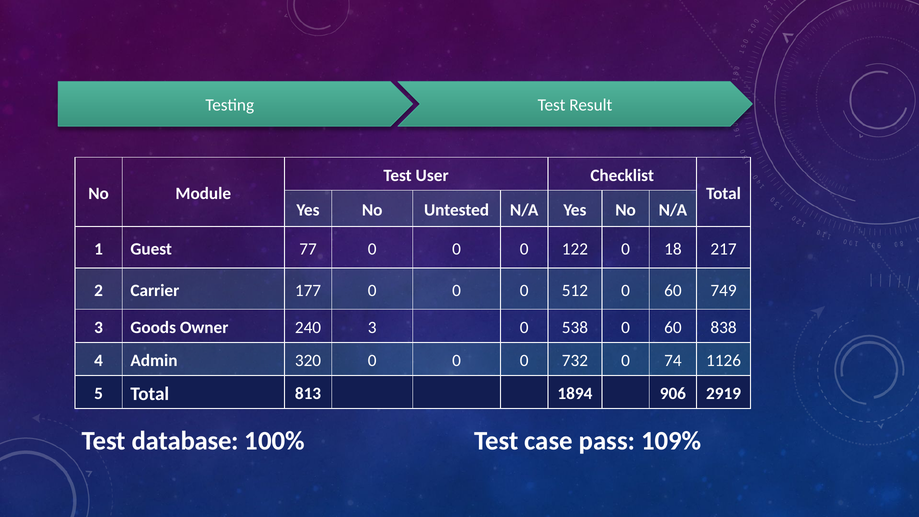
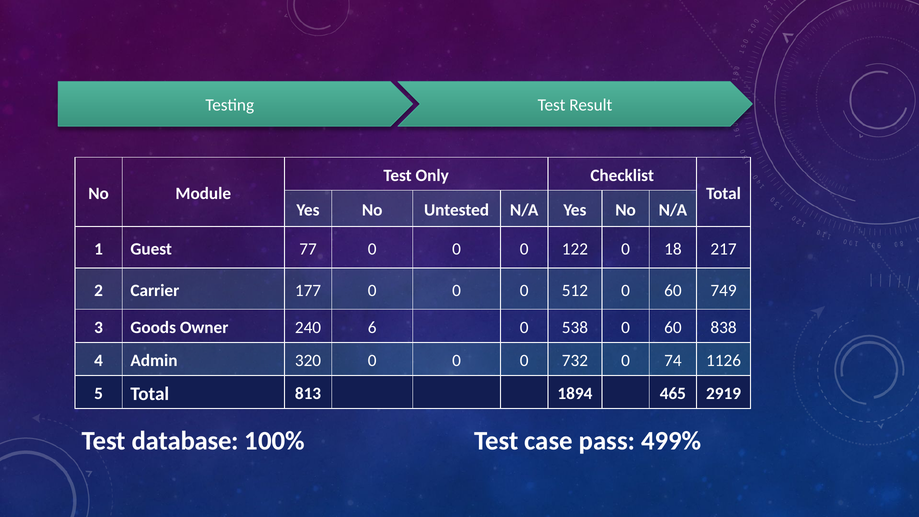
User: User -> Only
240 3: 3 -> 6
906: 906 -> 465
109%: 109% -> 499%
